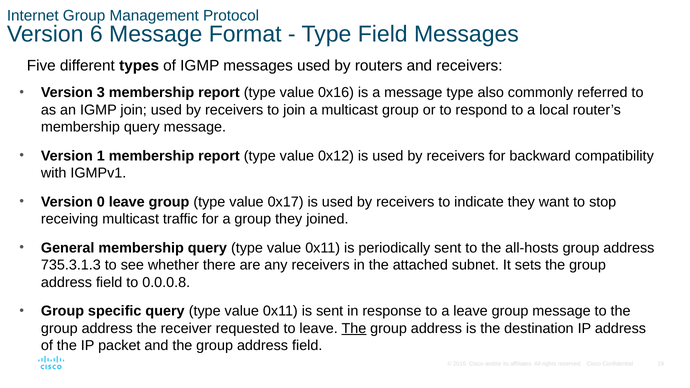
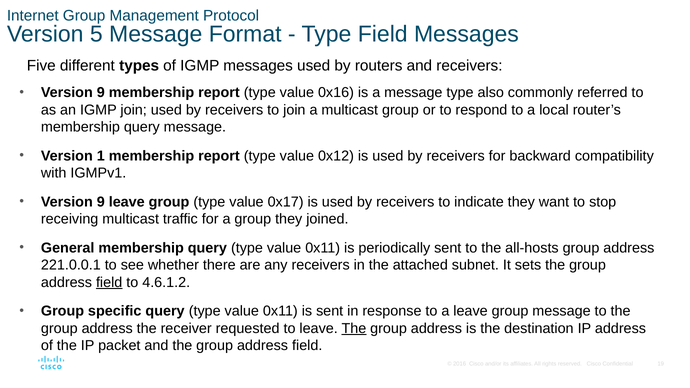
6: 6 -> 5
3 at (101, 93): 3 -> 9
0 at (101, 202): 0 -> 9
735.3.1.3: 735.3.1.3 -> 221.0.0.1
field at (109, 283) underline: none -> present
0.0.0.8: 0.0.0.8 -> 4.6.1.2
